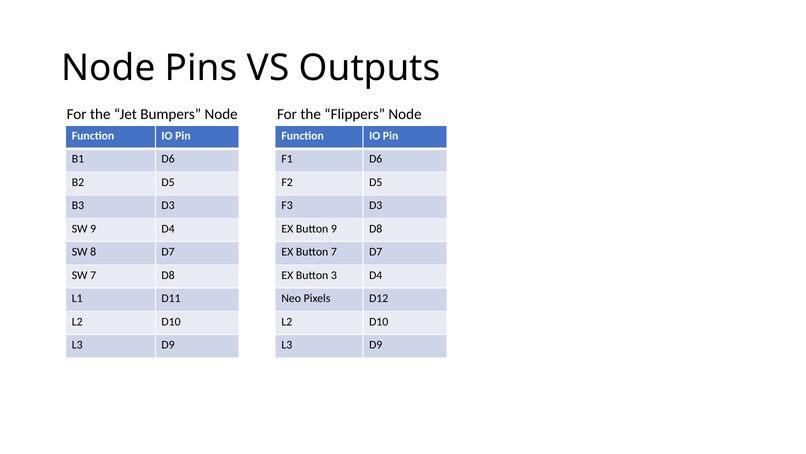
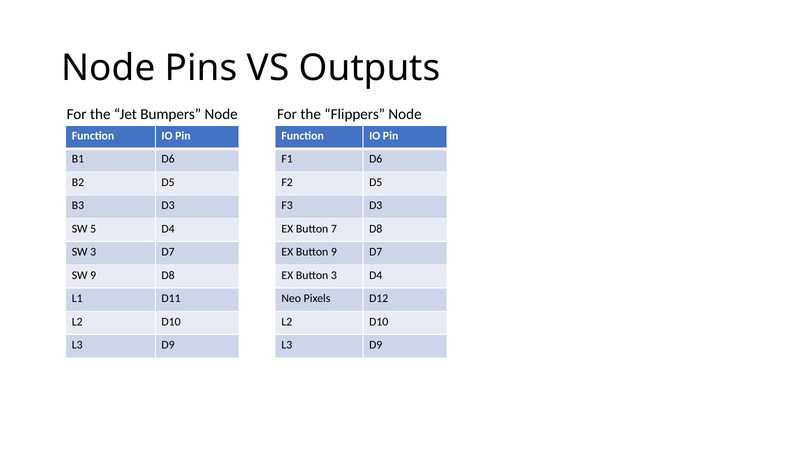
SW 9: 9 -> 5
Button 9: 9 -> 7
SW 8: 8 -> 3
Button 7: 7 -> 9
SW 7: 7 -> 9
